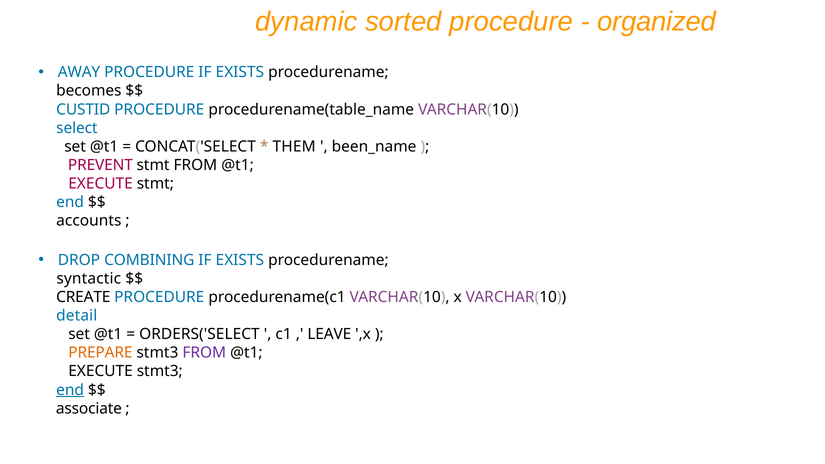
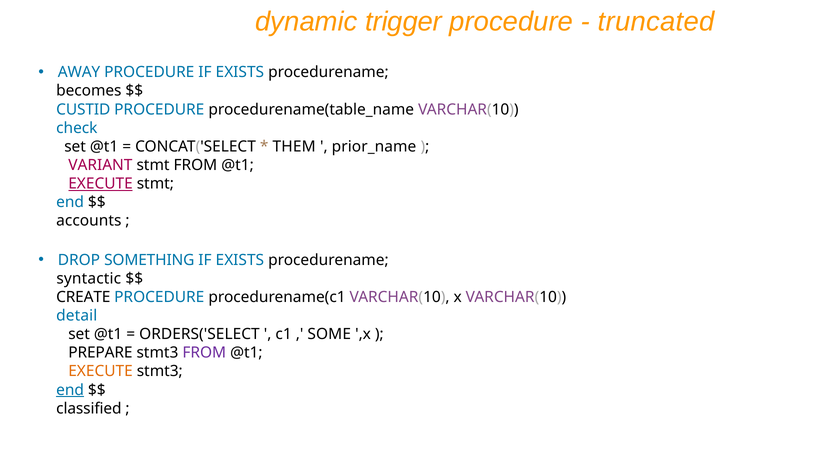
sorted: sorted -> trigger
organized: organized -> truncated
select: select -> check
been_name: been_name -> prior_name
PREVENT: PREVENT -> VARIANT
EXECUTE at (101, 184) underline: none -> present
COMBINING: COMBINING -> SOMETHING
LEAVE: LEAVE -> SOME
PREPARE colour: orange -> black
EXECUTE at (101, 371) colour: black -> orange
associate: associate -> classified
